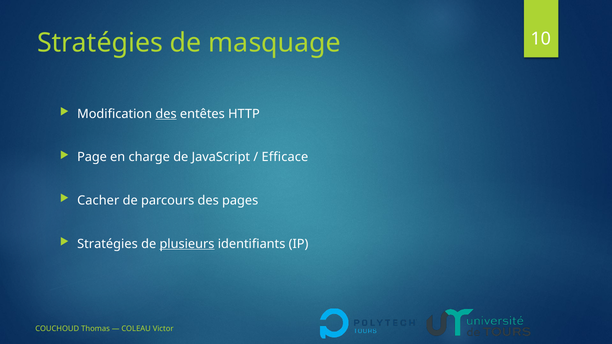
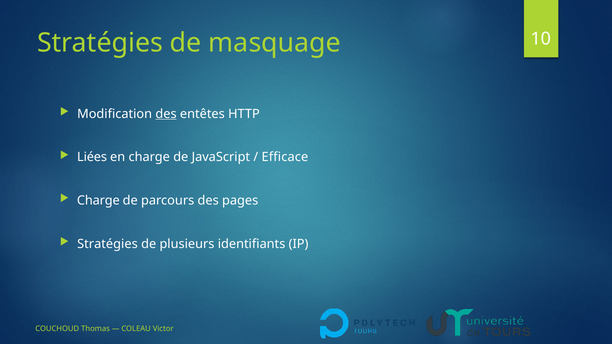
Page: Page -> Liées
Cacher at (98, 201): Cacher -> Charge
plusieurs underline: present -> none
